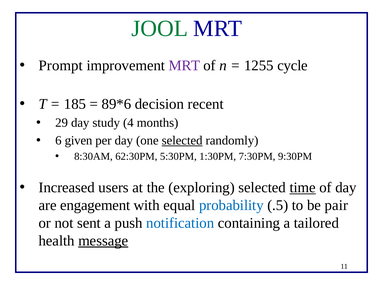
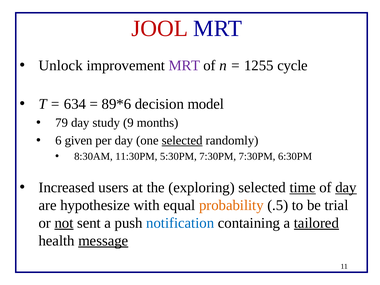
JOOL colour: green -> red
Prompt: Prompt -> Unlock
185: 185 -> 634
recent: recent -> model
29: 29 -> 79
4: 4 -> 9
62:30PM: 62:30PM -> 11:30PM
5:30PM 1:30PM: 1:30PM -> 7:30PM
9:30PM: 9:30PM -> 6:30PM
day at (346, 188) underline: none -> present
engagement: engagement -> hypothesize
probability colour: blue -> orange
pair: pair -> trial
not underline: none -> present
tailored underline: none -> present
